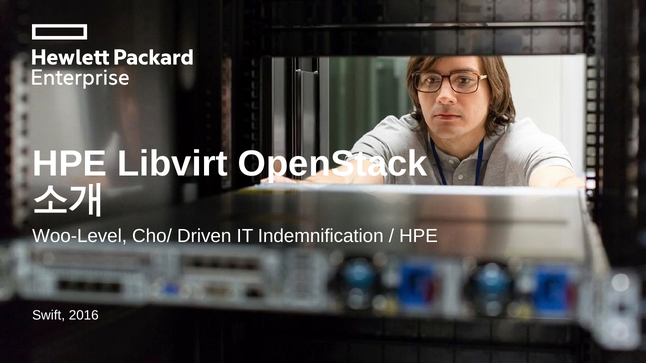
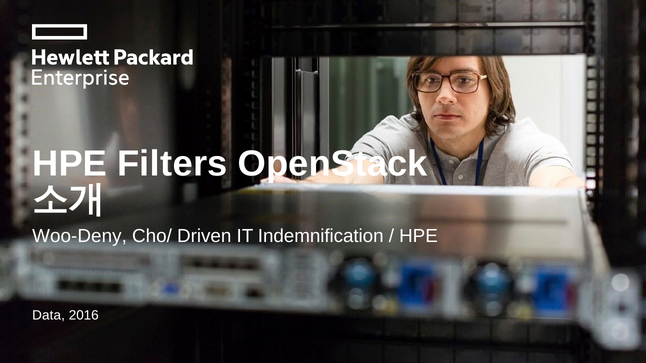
Libvirt: Libvirt -> Filters
Woo-Level: Woo-Level -> Woo-Deny
Swift: Swift -> Data
